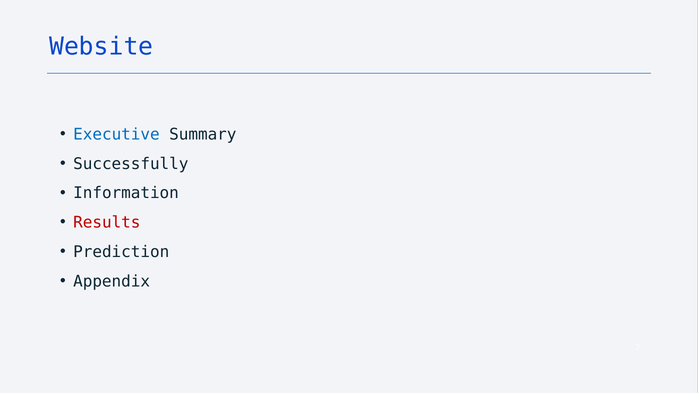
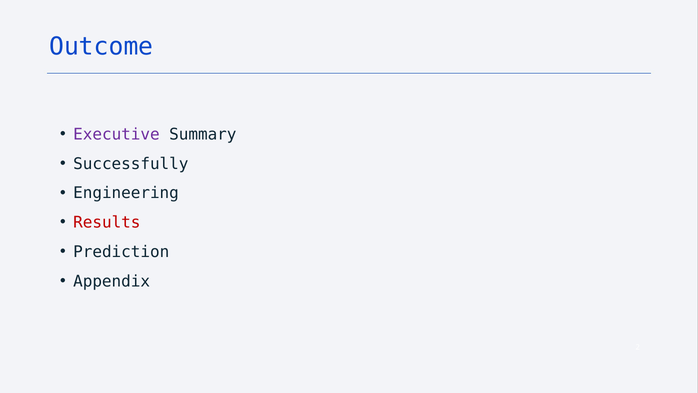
Website: Website -> Outcome
Executive colour: blue -> purple
Information: Information -> Engineering
